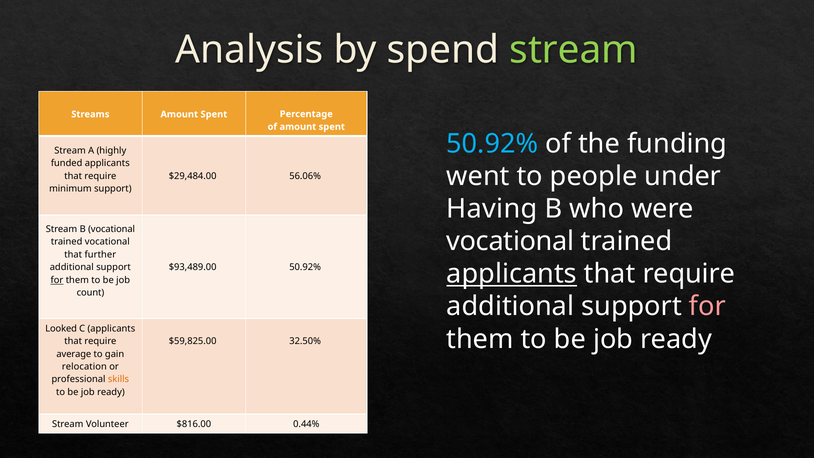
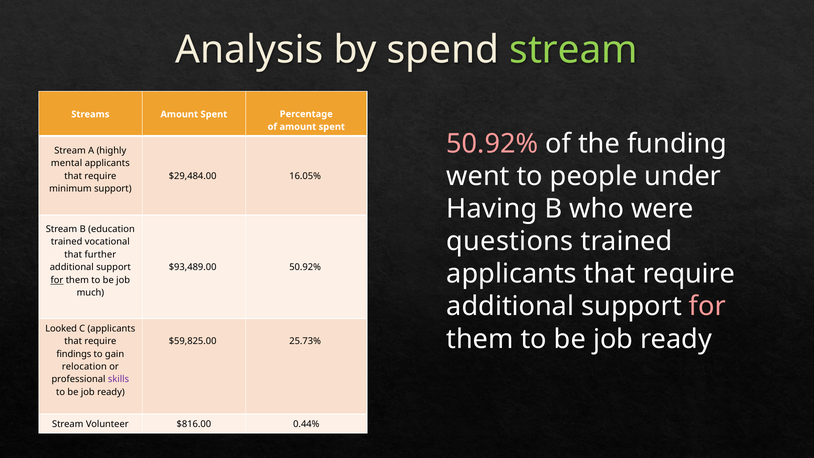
50.92% at (492, 144) colour: light blue -> pink
funded: funded -> mental
56.06%: 56.06% -> 16.05%
B vocational: vocational -> education
vocational at (510, 241): vocational -> questions
applicants at (512, 274) underline: present -> none
count: count -> much
32.50%: 32.50% -> 25.73%
average: average -> findings
skills colour: orange -> purple
